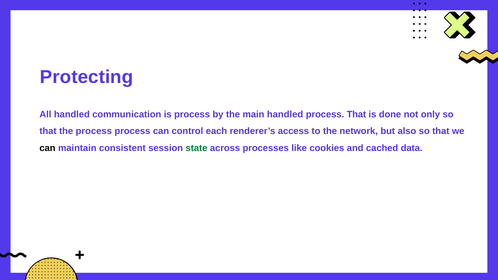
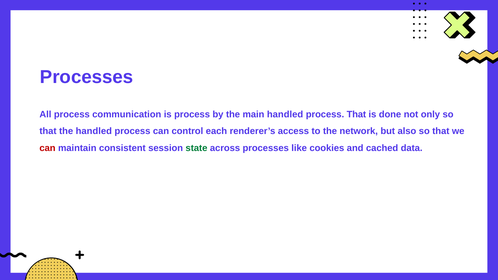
Protecting at (87, 77): Protecting -> Processes
All handled: handled -> process
the process: process -> handled
can at (47, 148) colour: black -> red
